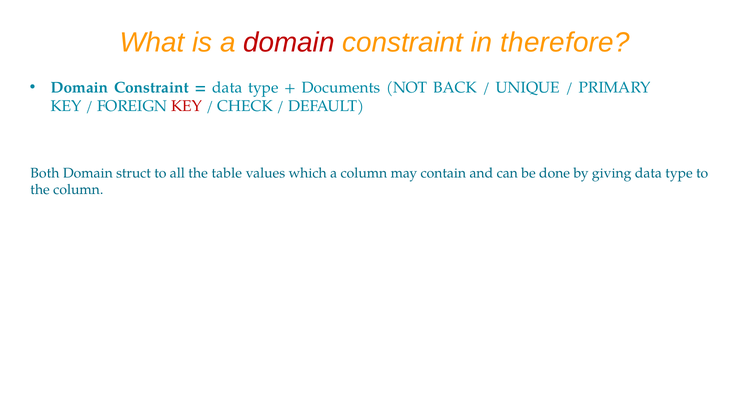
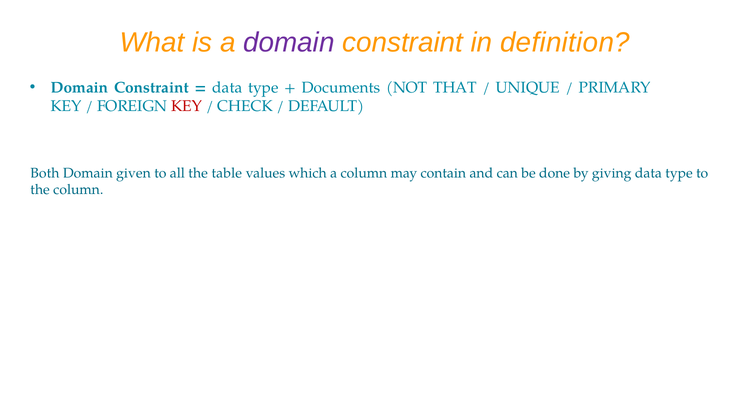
domain at (289, 42) colour: red -> purple
therefore: therefore -> definition
BACK: BACK -> THAT
struct: struct -> given
